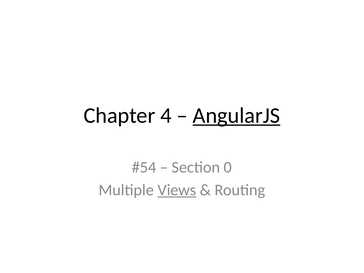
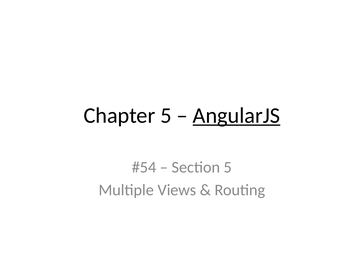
Chapter 4: 4 -> 5
Section 0: 0 -> 5
Views underline: present -> none
